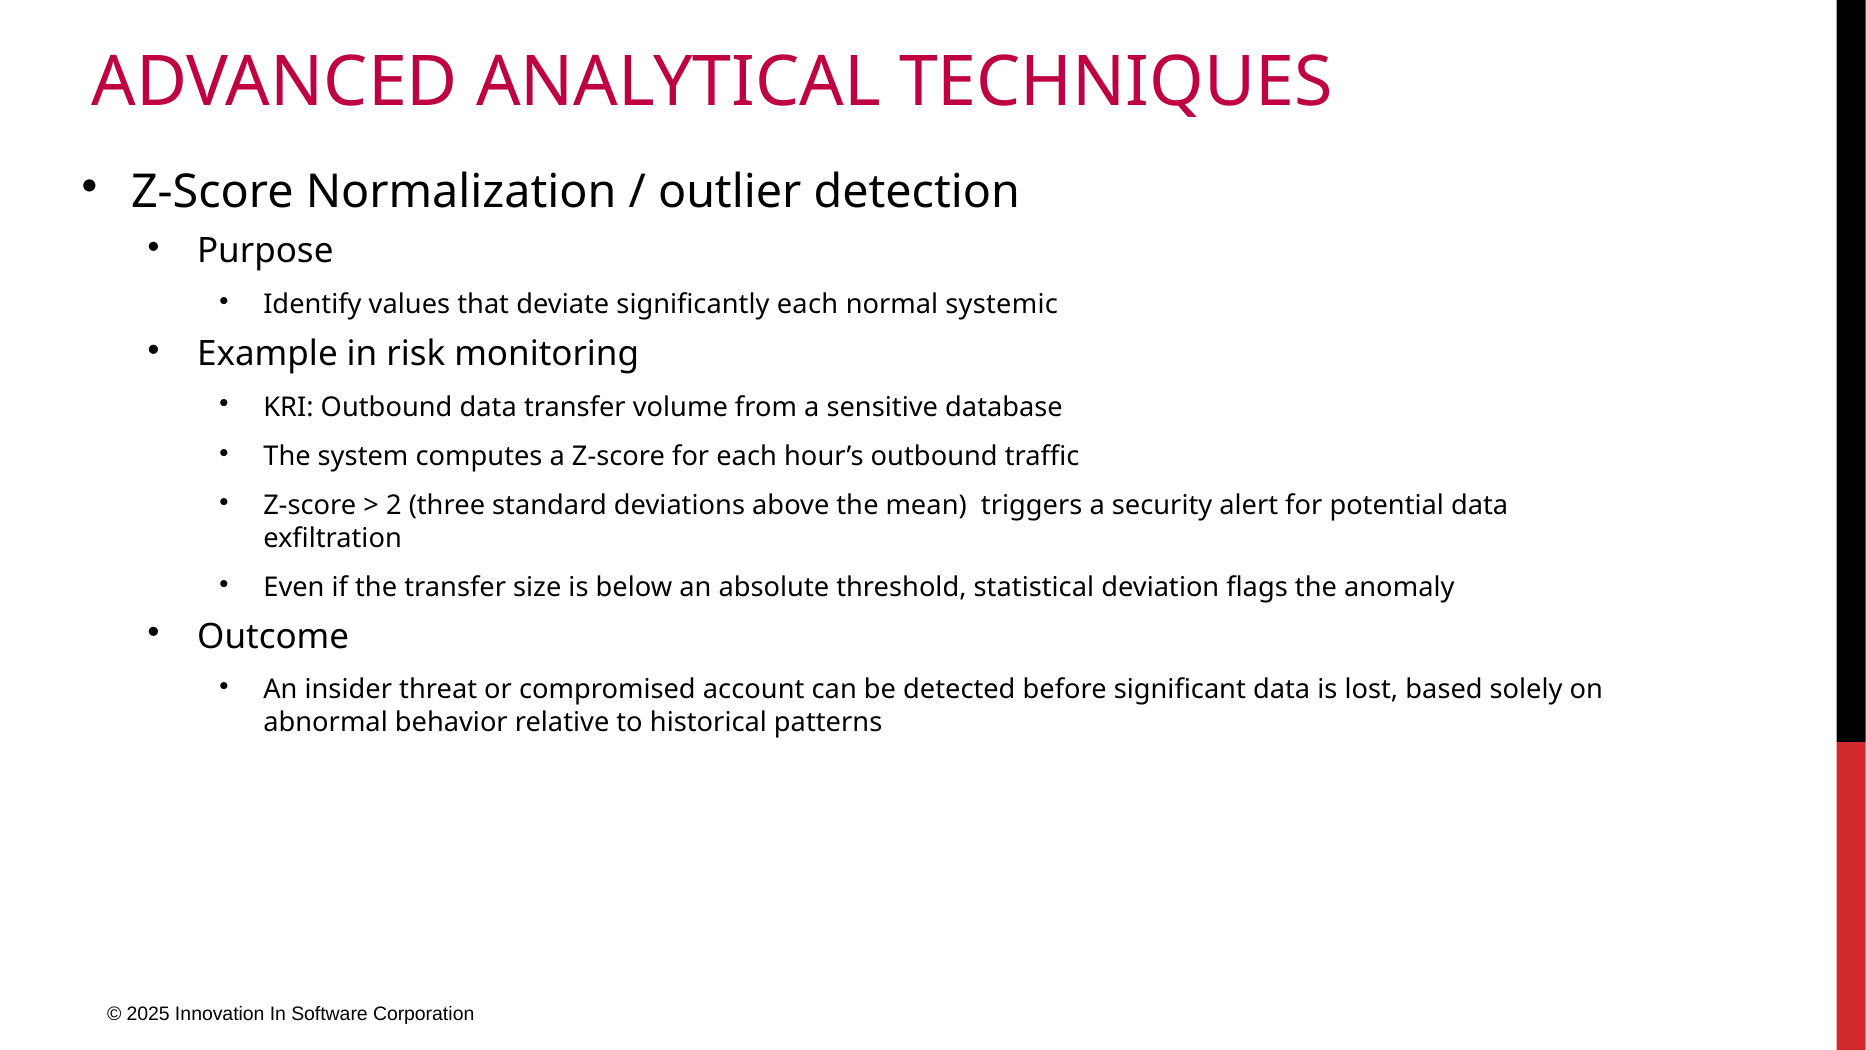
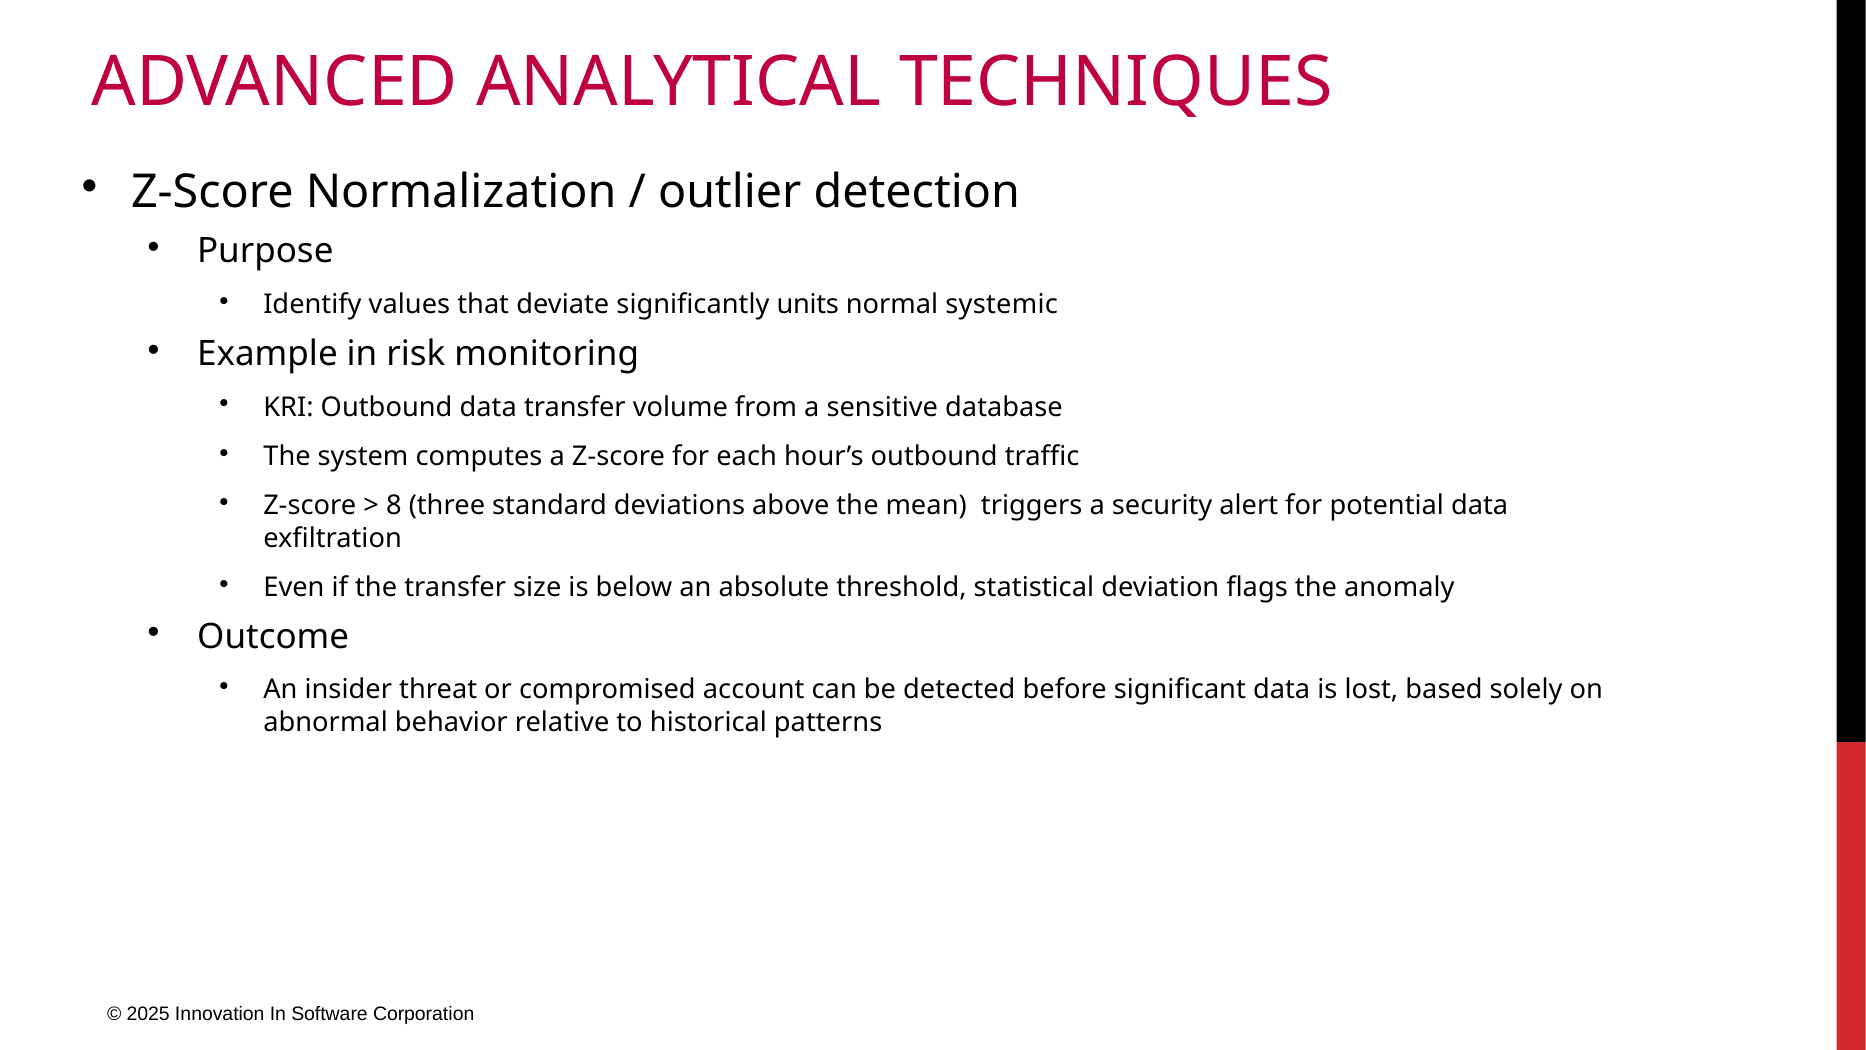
significantly each: each -> units
2: 2 -> 8
